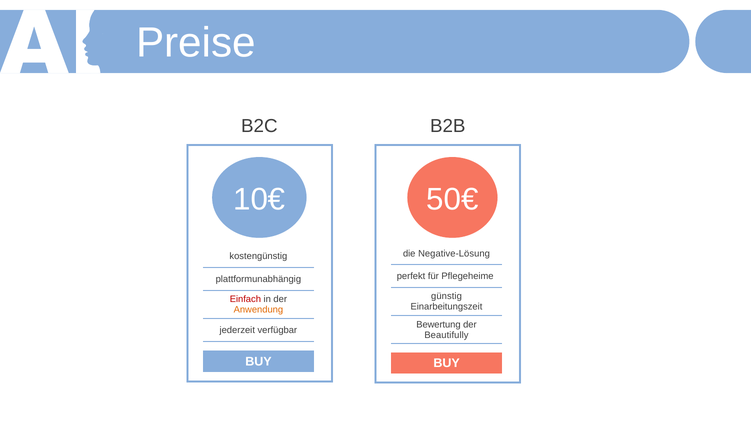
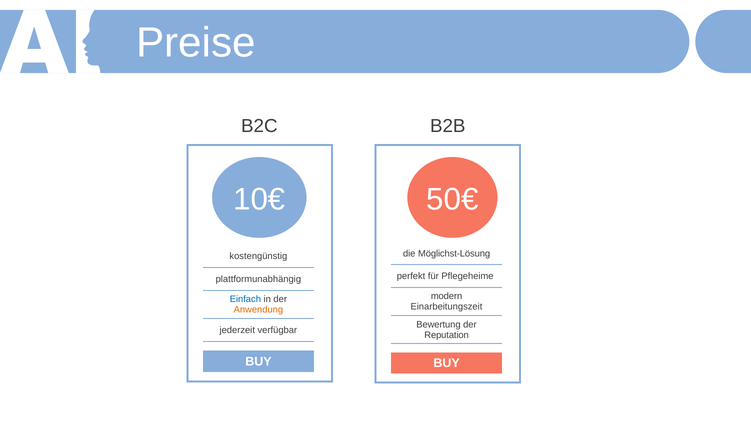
Negative-Lösung: Negative-Lösung -> Möglichst-Lösung
günstig: günstig -> modern
Einfach colour: red -> blue
Beautifully: Beautifully -> Reputation
